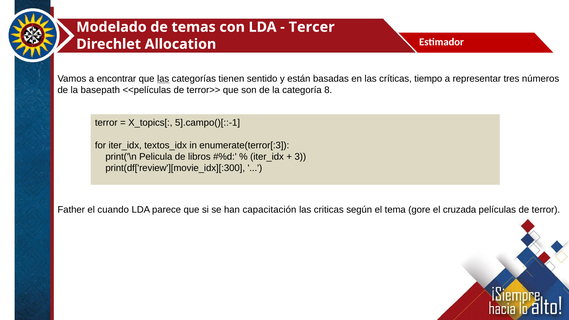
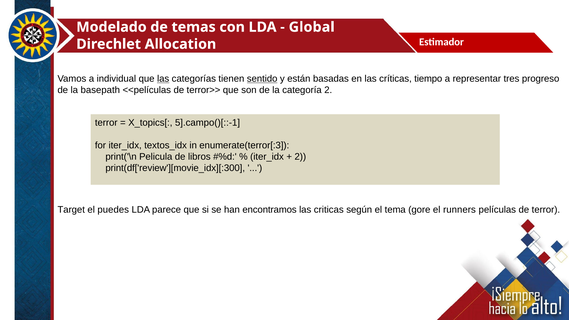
Tercer: Tercer -> Global
encontrar: encontrar -> individual
sentido underline: none -> present
números: números -> progreso
categoría 8: 8 -> 2
3 at (300, 157): 3 -> 2
Father: Father -> Target
cuando: cuando -> puedes
capacitación: capacitación -> encontramos
cruzada: cruzada -> runners
